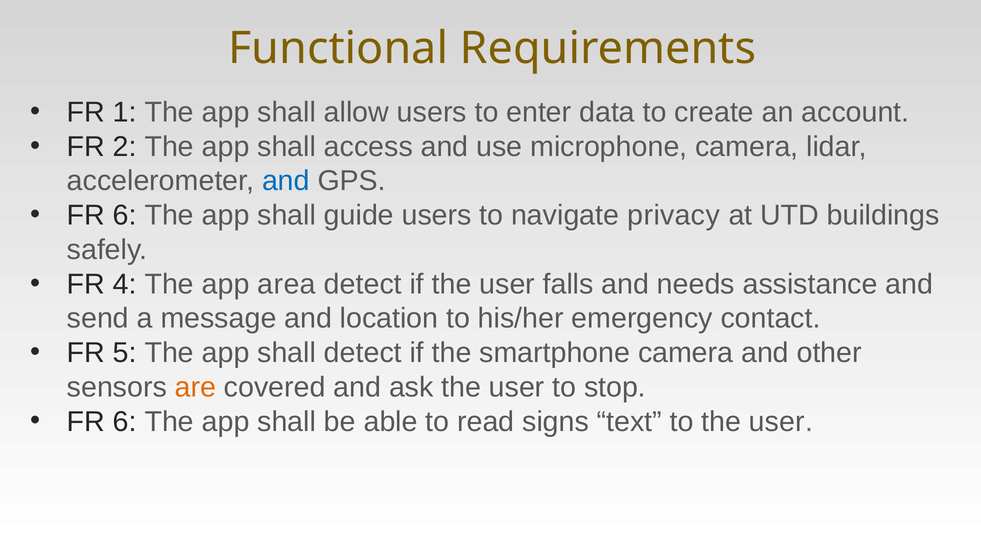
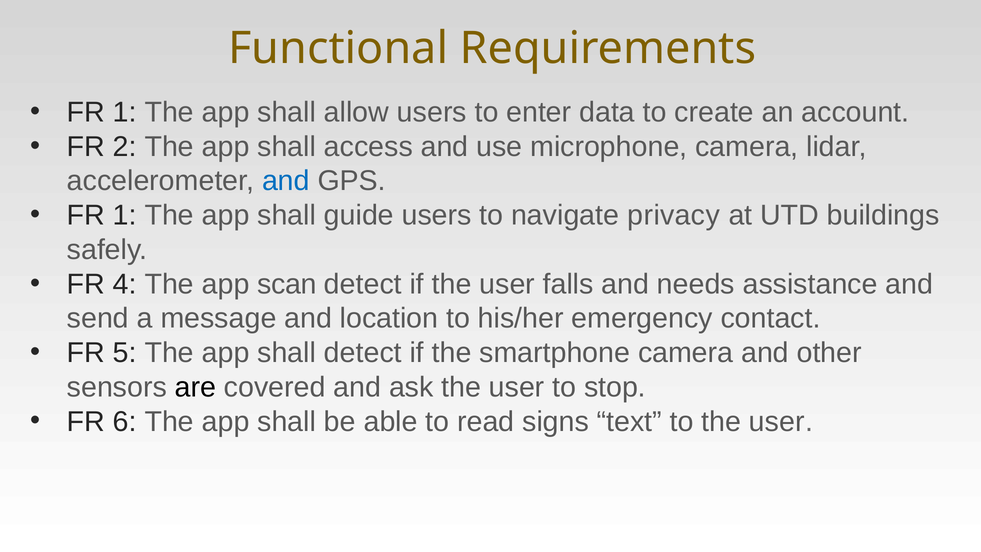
6 at (125, 215): 6 -> 1
area: area -> scan
are colour: orange -> black
